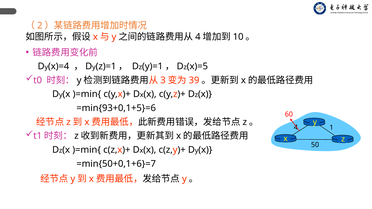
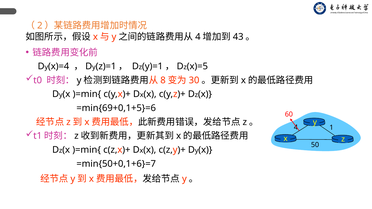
10: 10 -> 43
3: 3 -> 8
39: 39 -> 30
=min{93+0,1+5}=6: =min{93+0,1+5}=6 -> =min{69+0,1+5}=6
